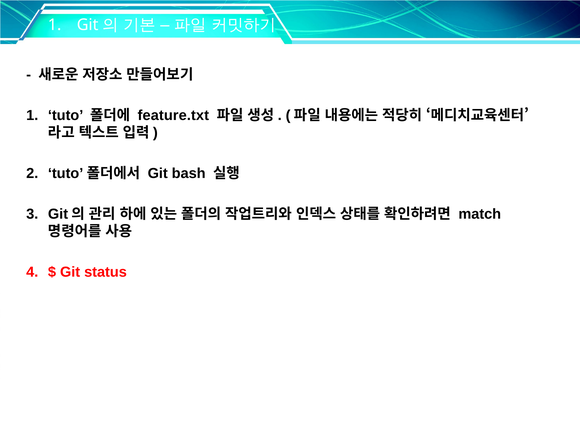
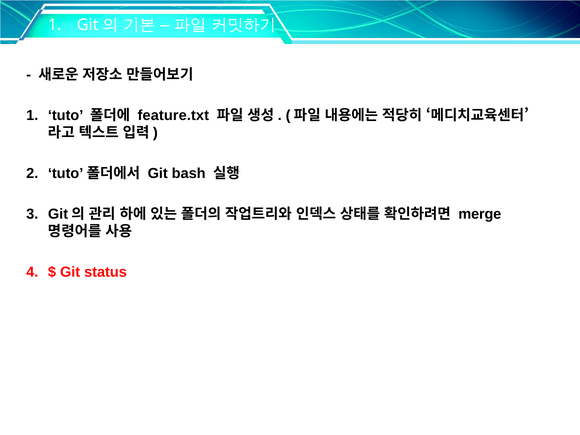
match: match -> merge
